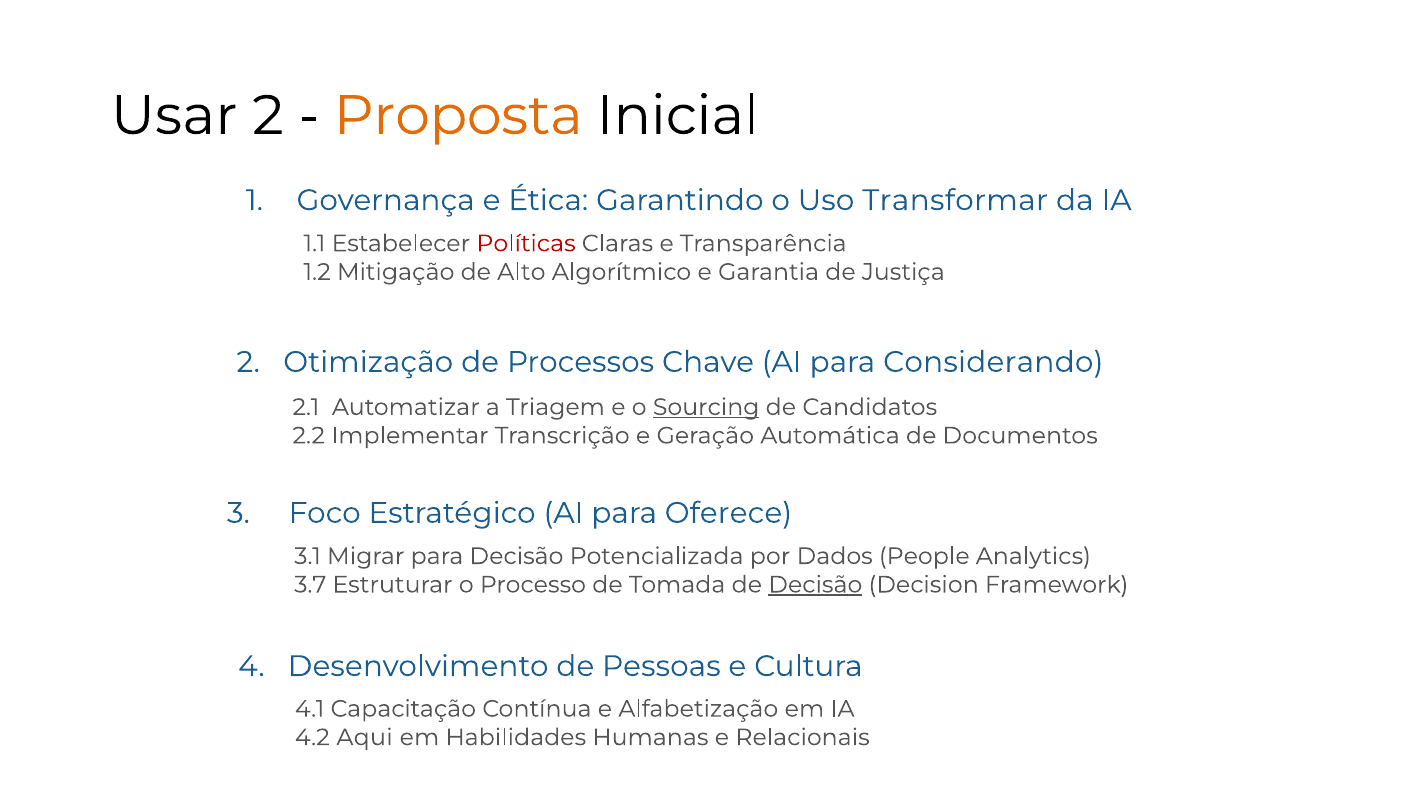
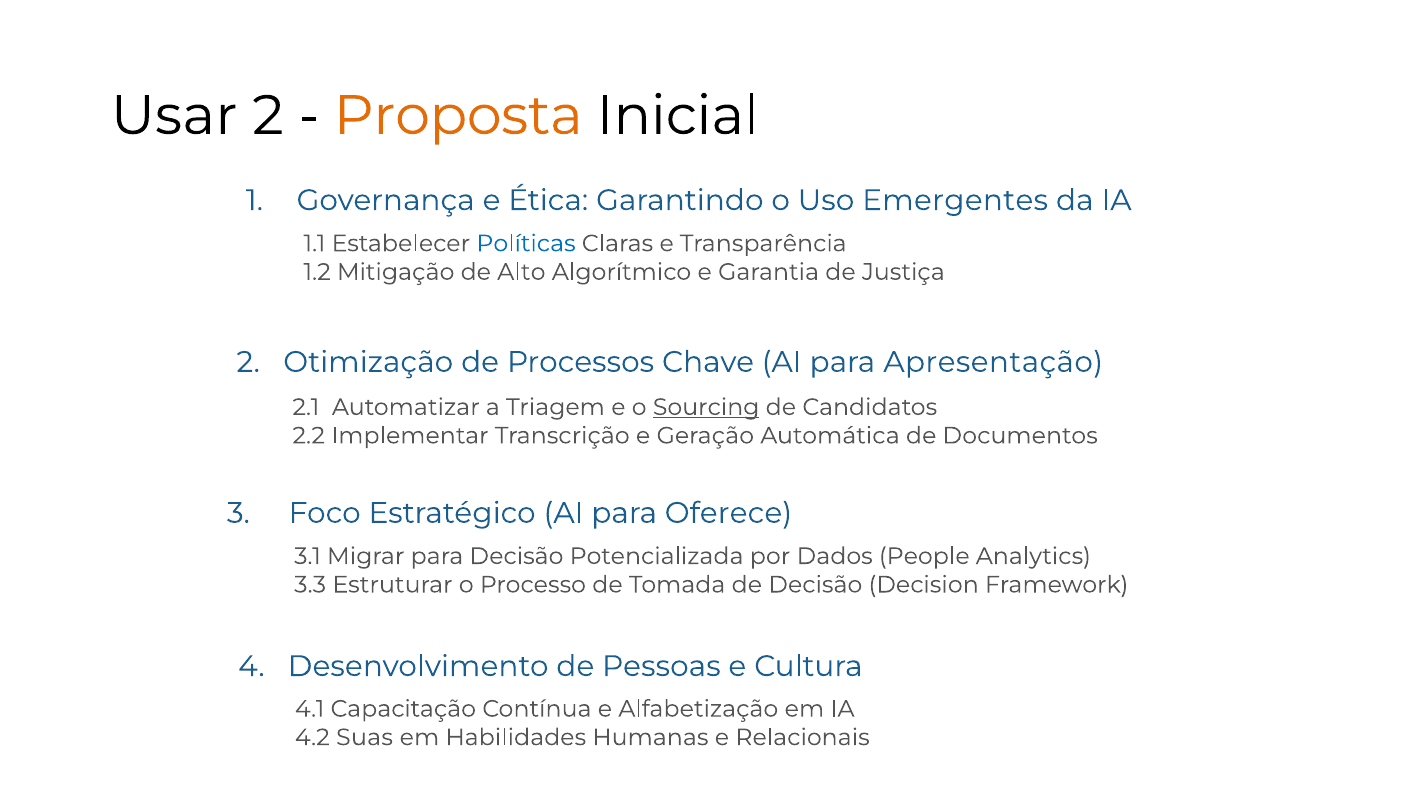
Transformar: Transformar -> Emergentes
Políticas colour: red -> blue
Considerando: Considerando -> Apresentação
3.7: 3.7 -> 3.3
Decisão at (815, 585) underline: present -> none
Aqui: Aqui -> Suas
